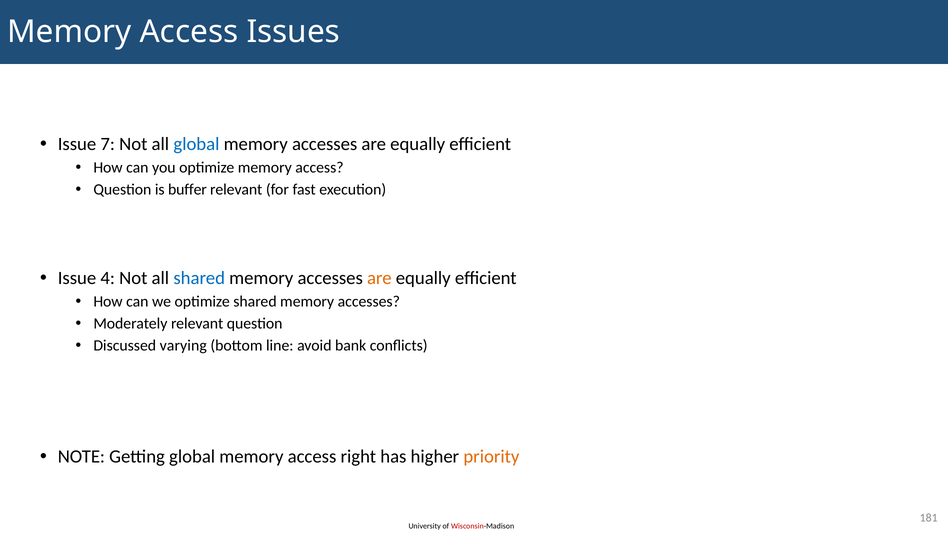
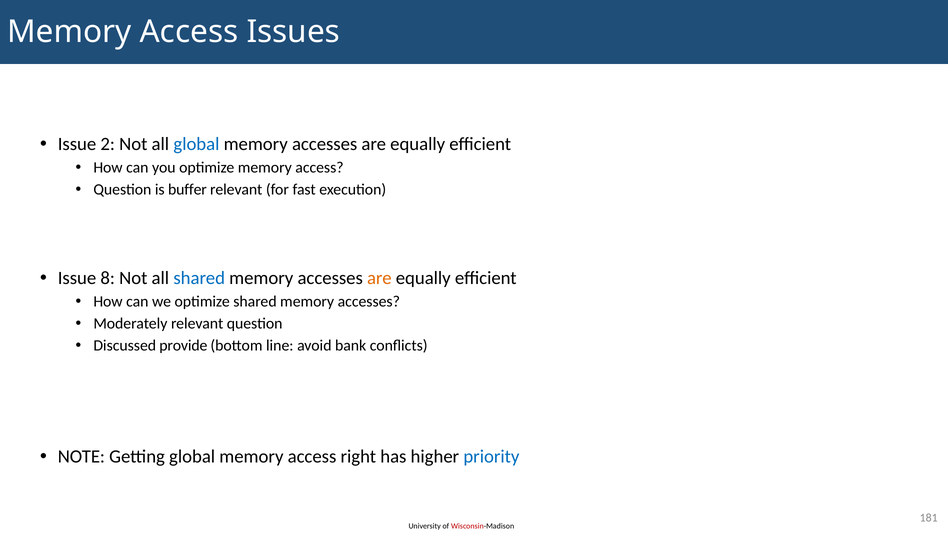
7: 7 -> 2
4: 4 -> 8
varying: varying -> provide
priority colour: orange -> blue
